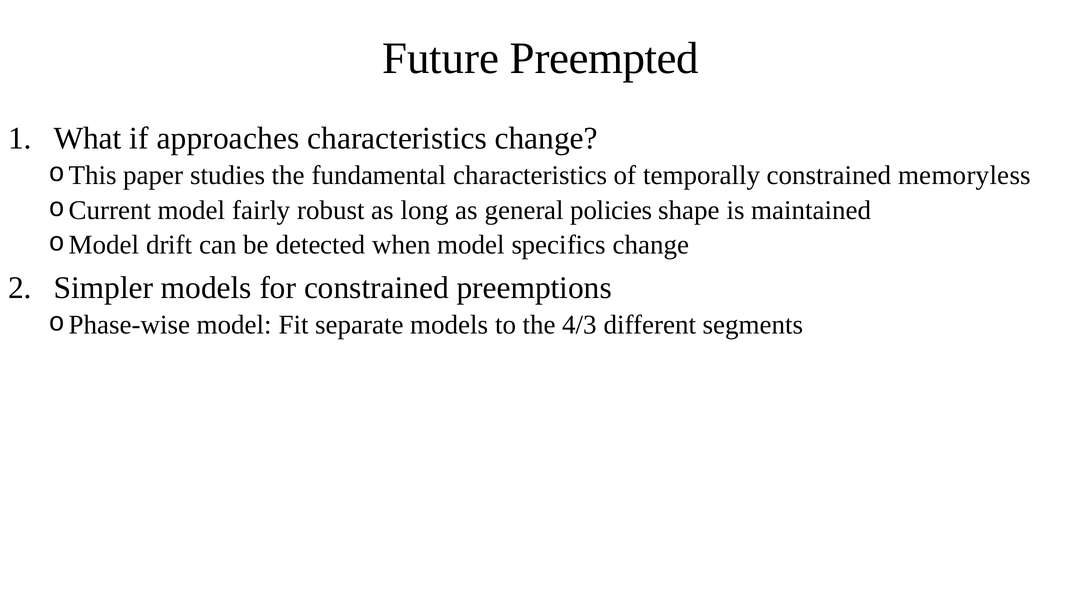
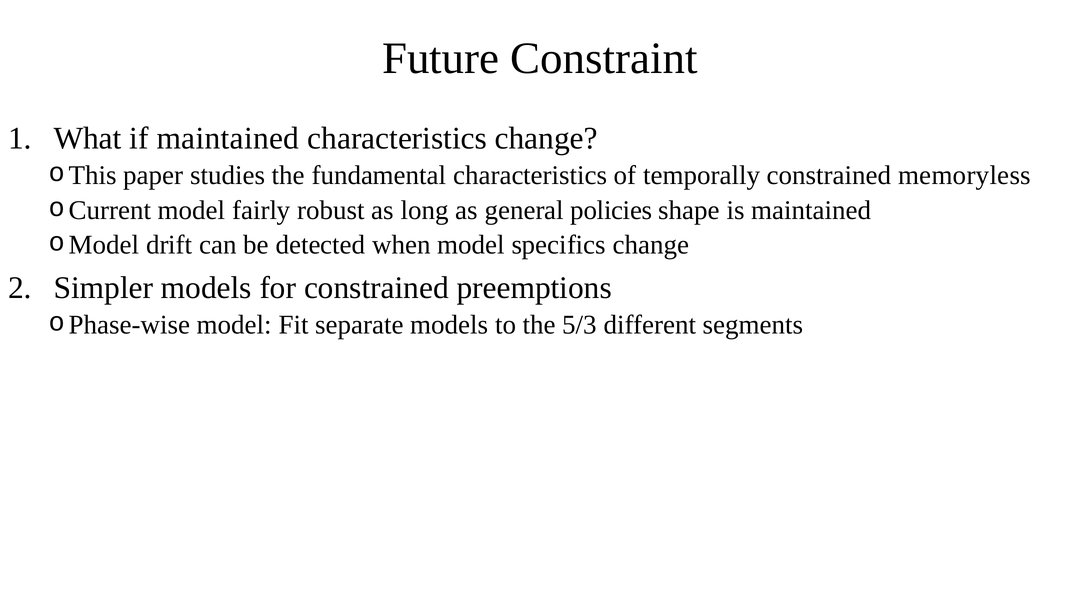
Preempted: Preempted -> Constraint
if approaches: approaches -> maintained
4/3: 4/3 -> 5/3
